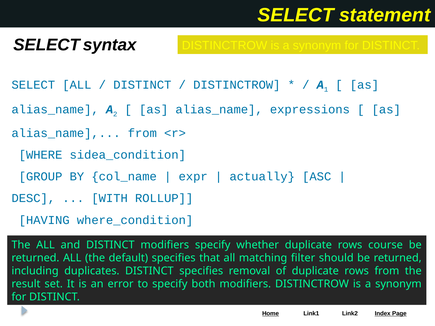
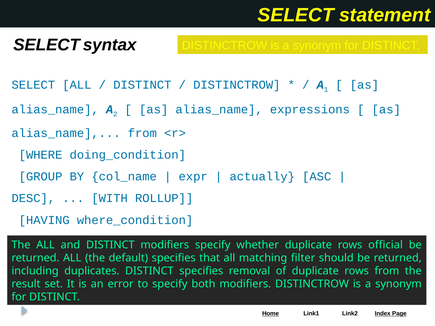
sidea_condition: sidea_condition -> doing_condition
course: course -> official
